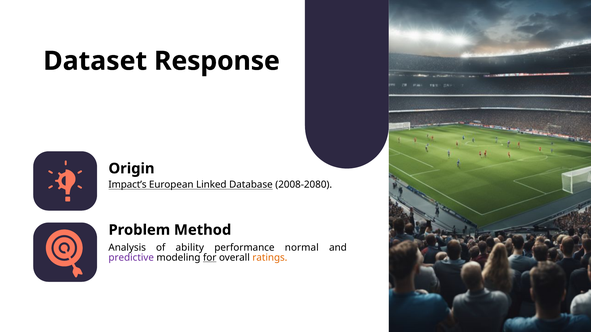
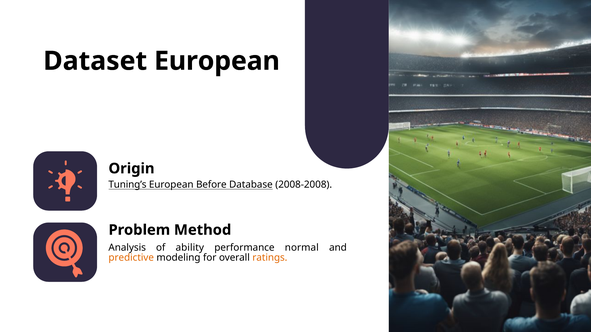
Dataset Response: Response -> European
Impact’s: Impact’s -> Tuning’s
Linked: Linked -> Before
2008-2080: 2008-2080 -> 2008-2008
predictive colour: purple -> orange
for underline: present -> none
